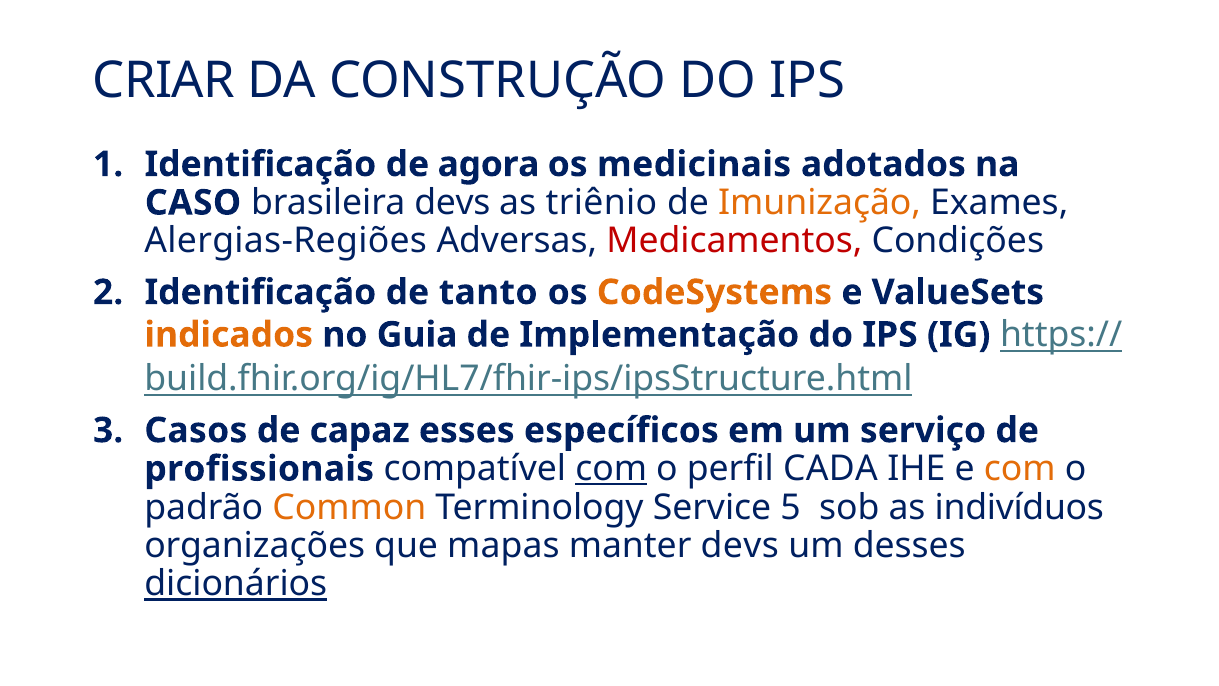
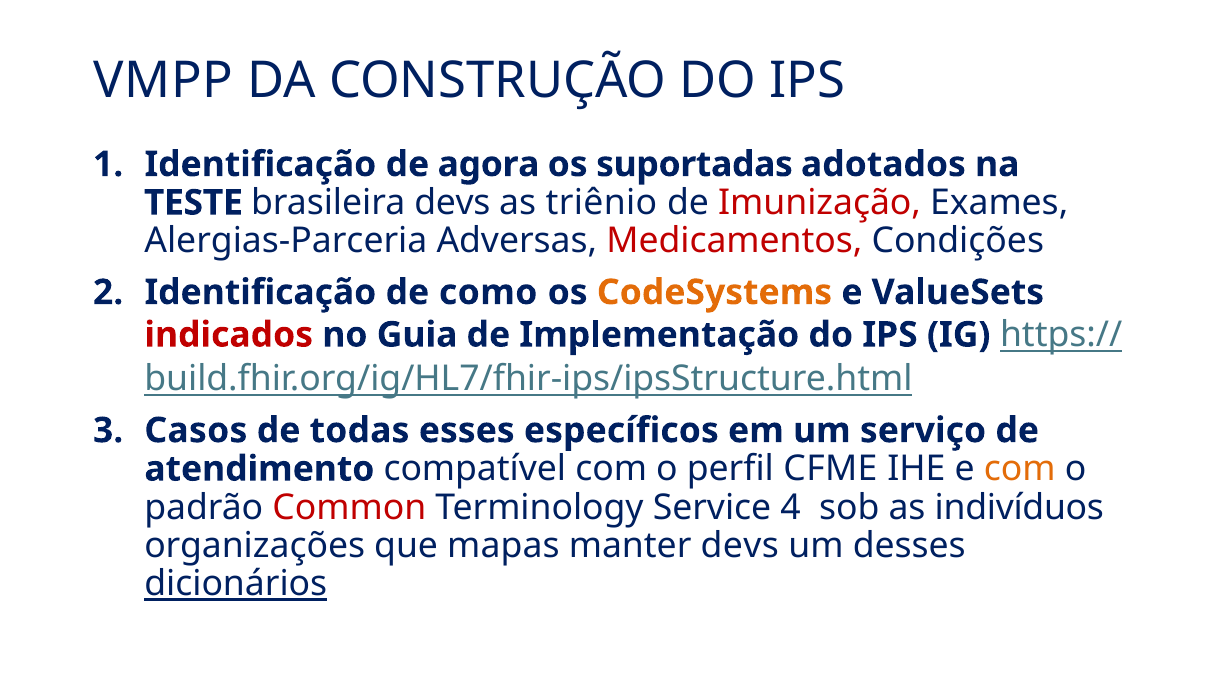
CRIAR: CRIAR -> VMPP
medicinais: medicinais -> suportadas
CASO: CASO -> TESTE
Imunização colour: orange -> red
Alergias-Regiões: Alergias-Regiões -> Alergias-Parceria
tanto: tanto -> como
indicados colour: orange -> red
capaz: capaz -> todas
profissionais: profissionais -> atendimento
com at (611, 469) underline: present -> none
CADA: CADA -> CFME
Common colour: orange -> red
5: 5 -> 4
